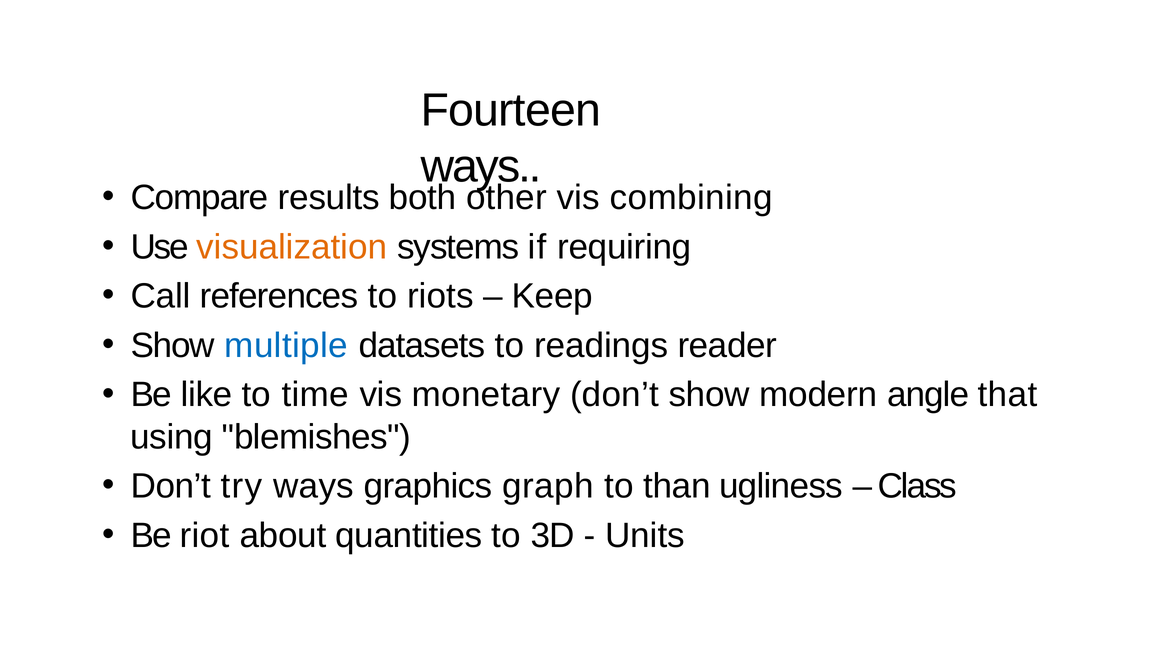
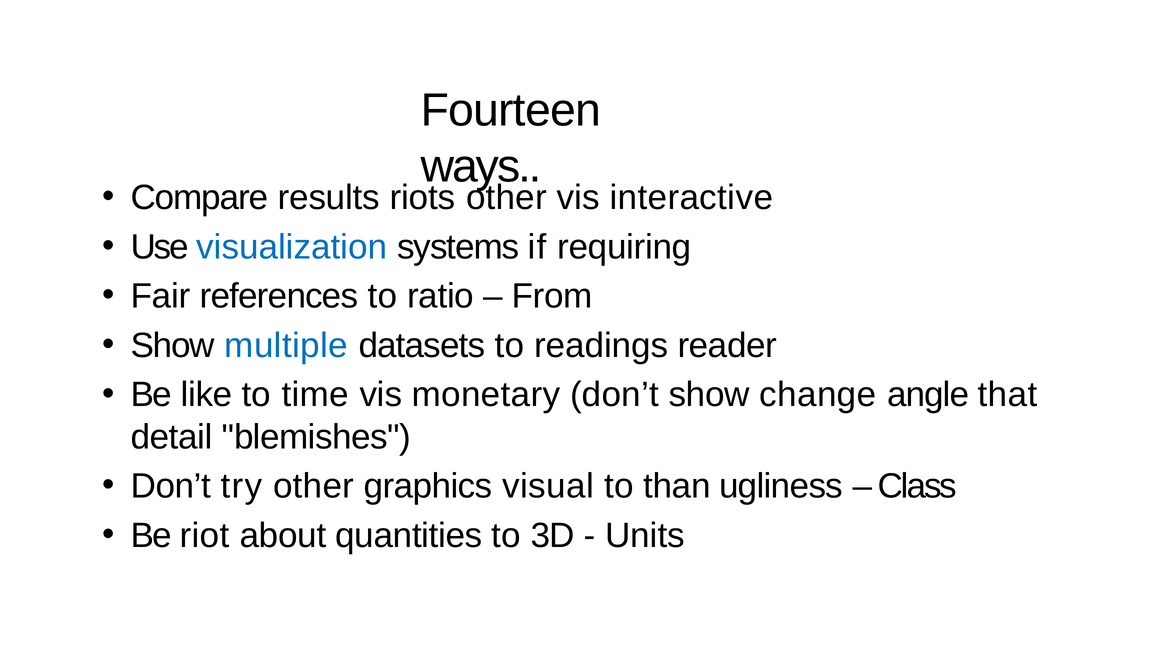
both: both -> riots
combining: combining -> interactive
visualization colour: orange -> blue
Call: Call -> Fair
riots: riots -> ratio
Keep: Keep -> From
modern: modern -> change
using: using -> detail
try ways: ways -> other
graph: graph -> visual
